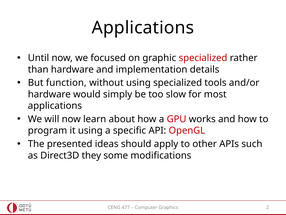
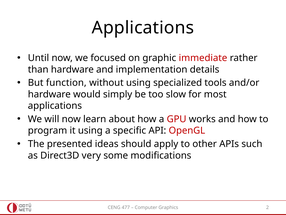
graphic specialized: specialized -> immediate
they: they -> very
